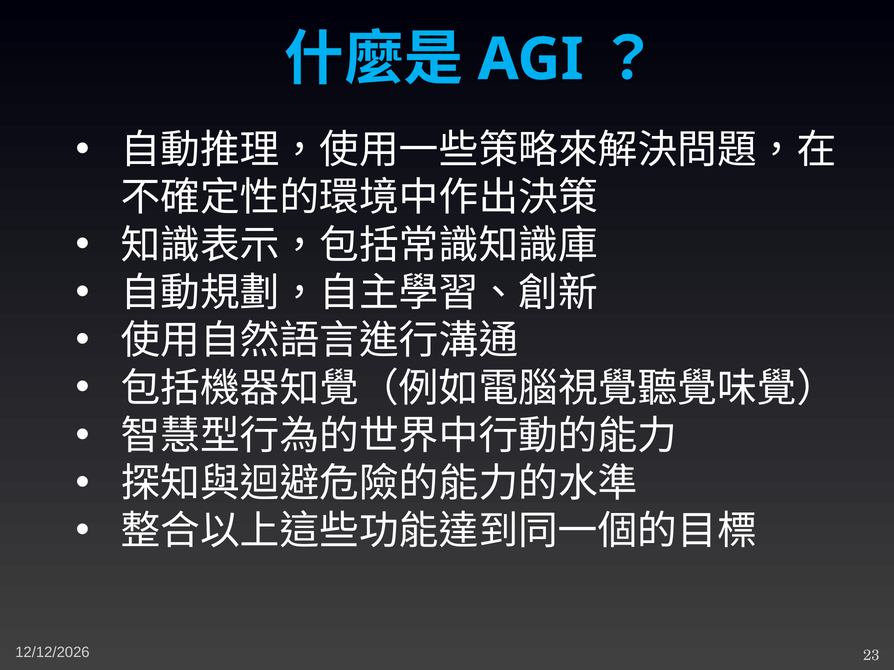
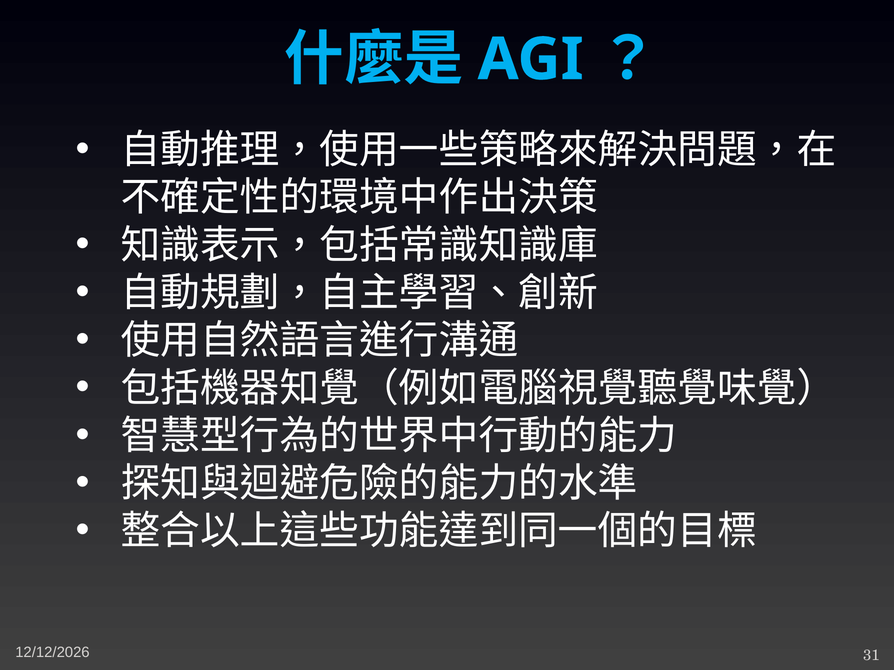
23: 23 -> 31
